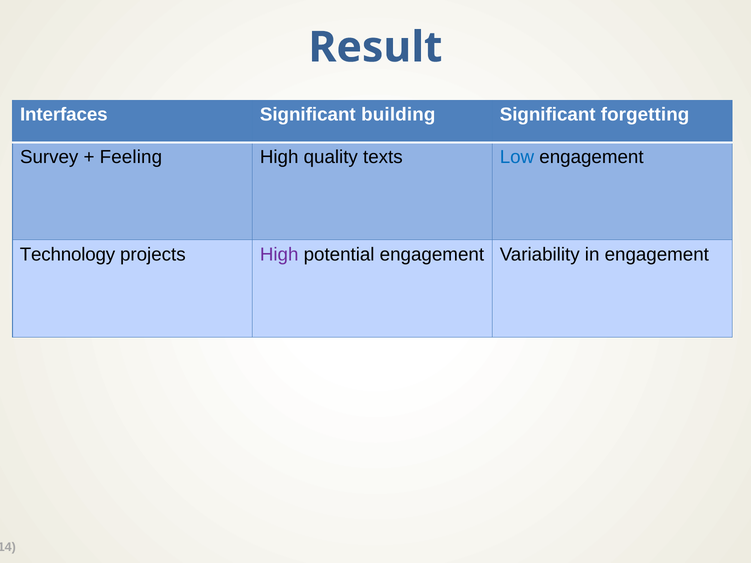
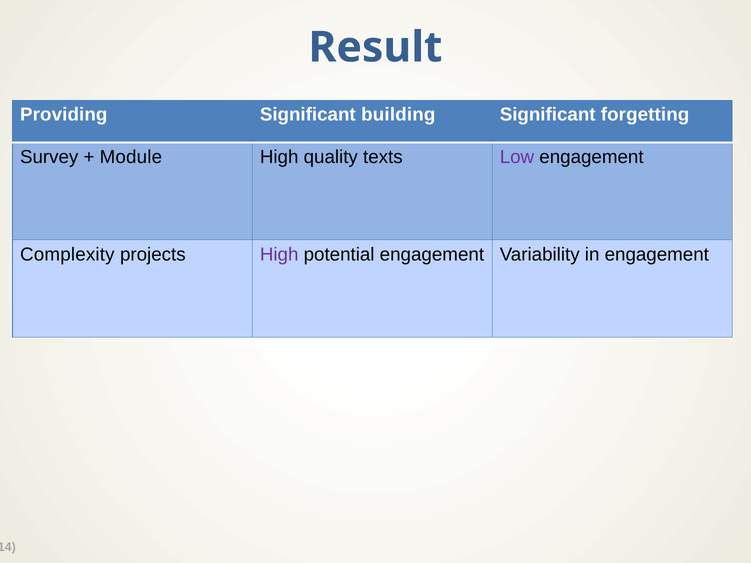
Interfaces: Interfaces -> Providing
Feeling: Feeling -> Module
Low colour: blue -> purple
Technology: Technology -> Complexity
